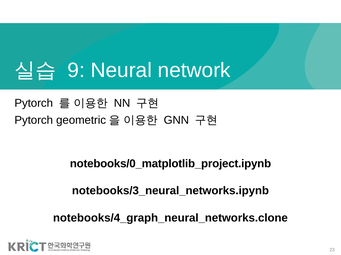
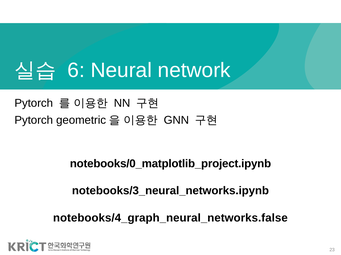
9: 9 -> 6
notebooks/4_graph_neural_networks.clone: notebooks/4_graph_neural_networks.clone -> notebooks/4_graph_neural_networks.false
